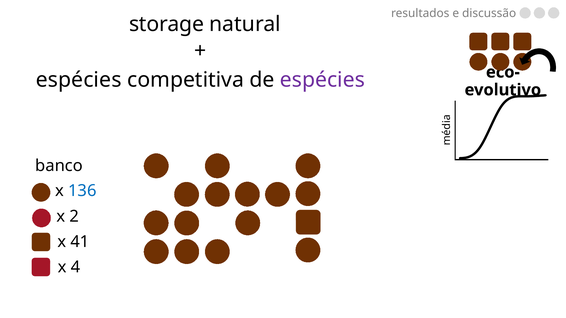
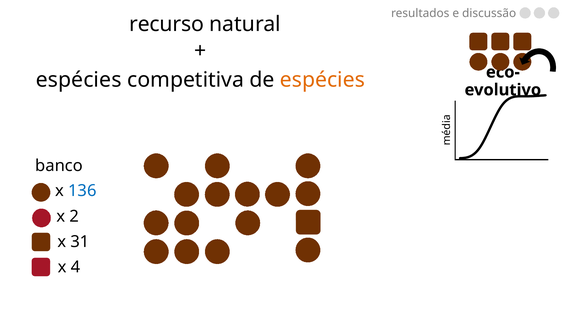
storage: storage -> recurso
espécies at (322, 80) colour: purple -> orange
41: 41 -> 31
